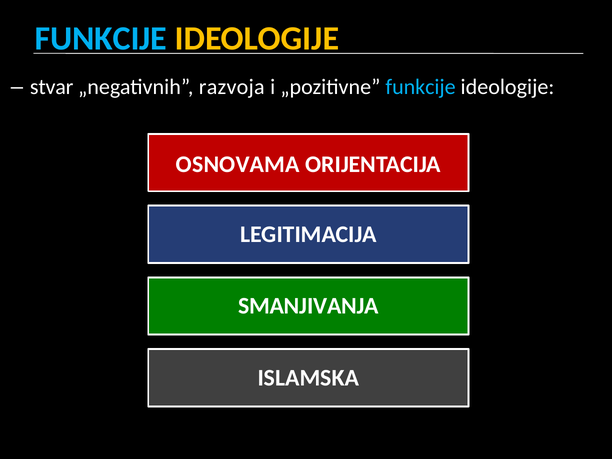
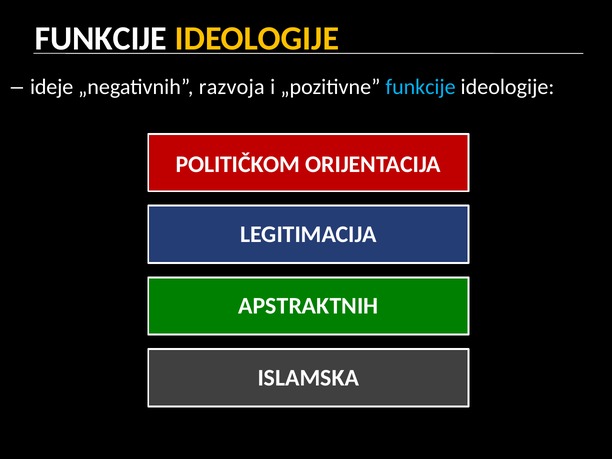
FUNKCIJE at (101, 39) colour: light blue -> white
stvar: stvar -> ideje
OSNOVAMA: OSNOVAMA -> POLITIČKOM
SMANJIVANJA: SMANJIVANJA -> APSTRAKTNIH
